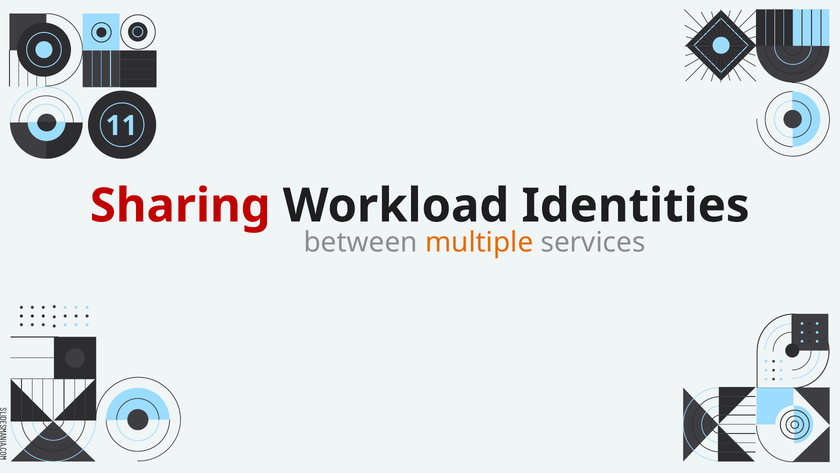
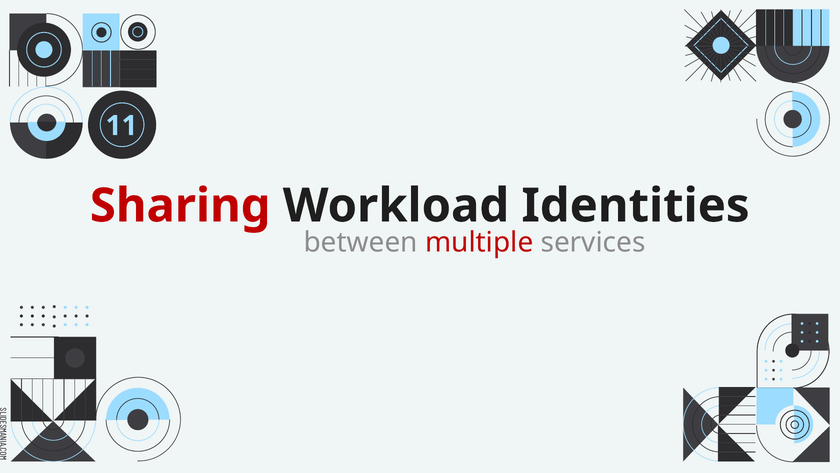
multiple colour: orange -> red
